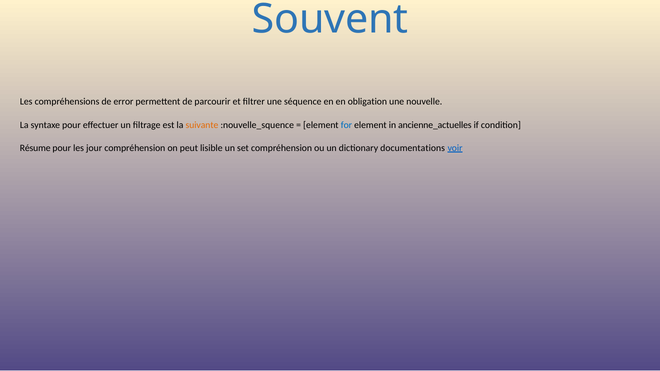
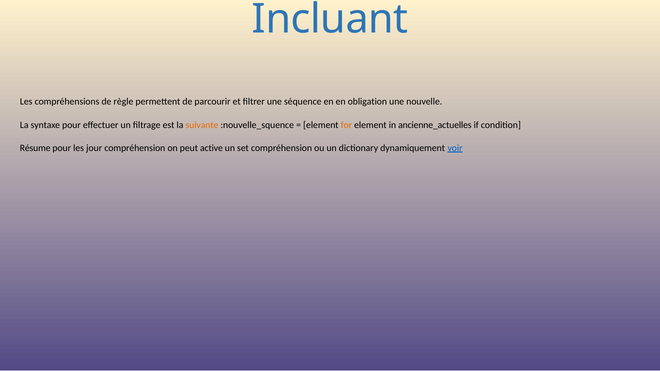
Souvent: Souvent -> Incluant
error: error -> règle
for colour: blue -> orange
lisible: lisible -> active
documentations: documentations -> dynamiquement
